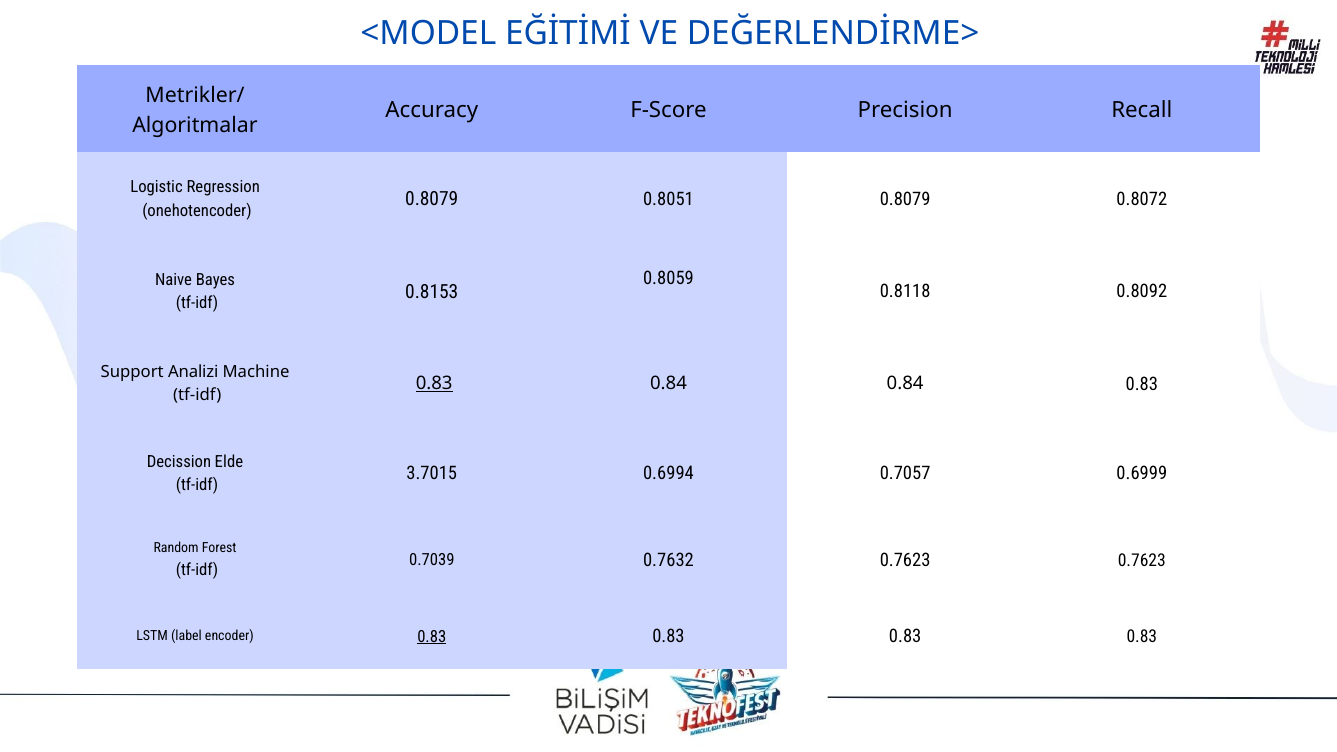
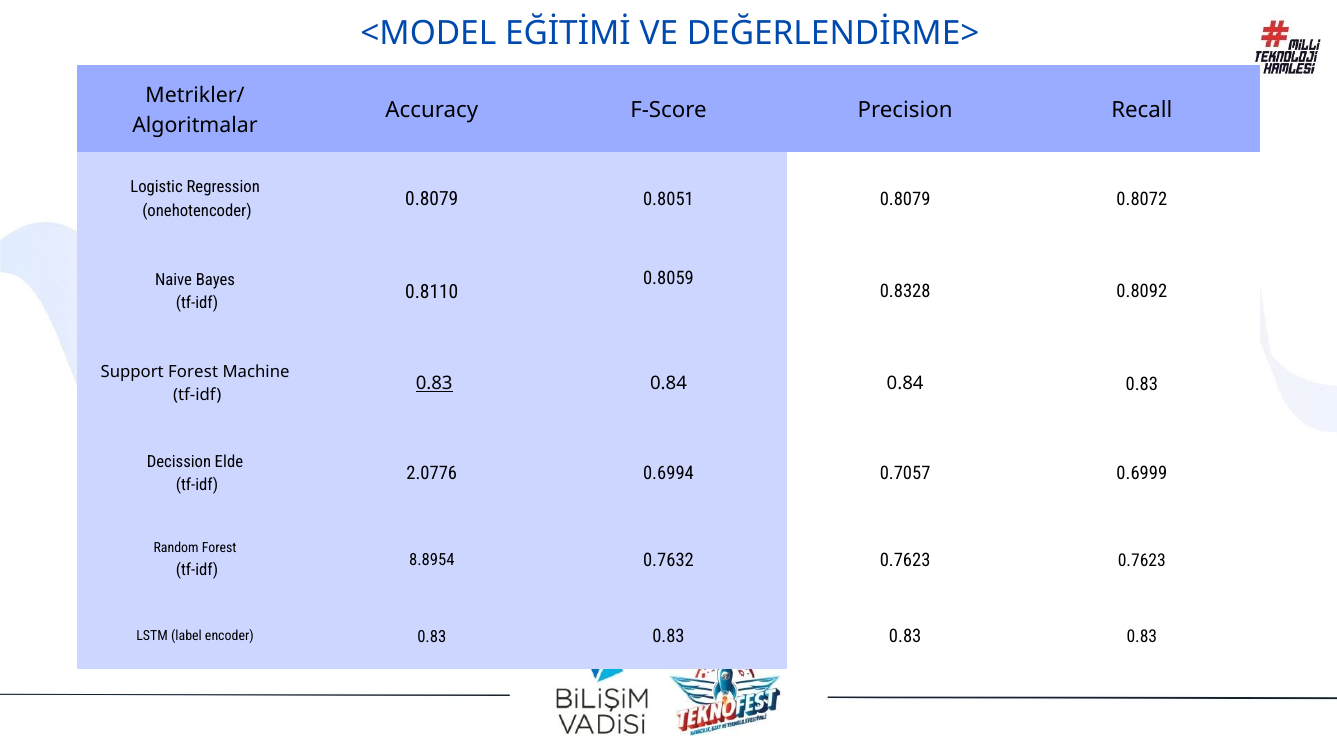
0.8153: 0.8153 -> 0.8110
0.8118: 0.8118 -> 0.8328
Support Analizi: Analizi -> Forest
3.7015: 3.7015 -> 2.0776
0.7039: 0.7039 -> 8.8954
0.83 at (432, 637) underline: present -> none
